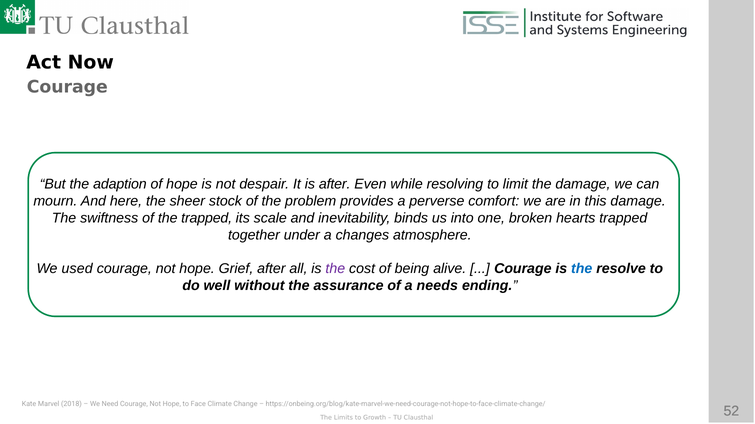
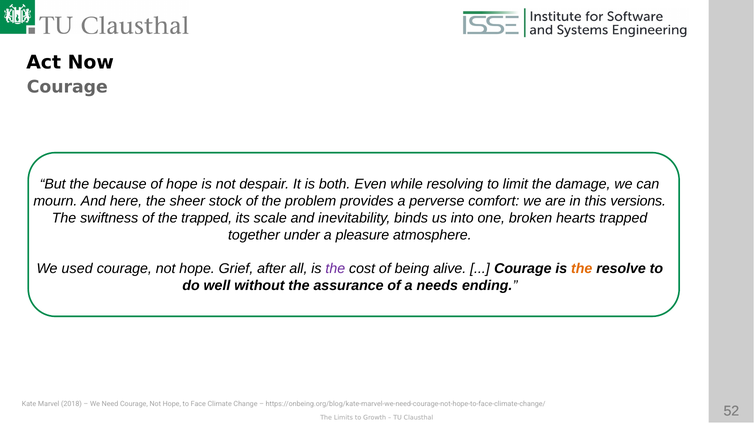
adaption: adaption -> because
is after: after -> both
this damage: damage -> versions
changes: changes -> pleasure
the at (582, 269) colour: blue -> orange
